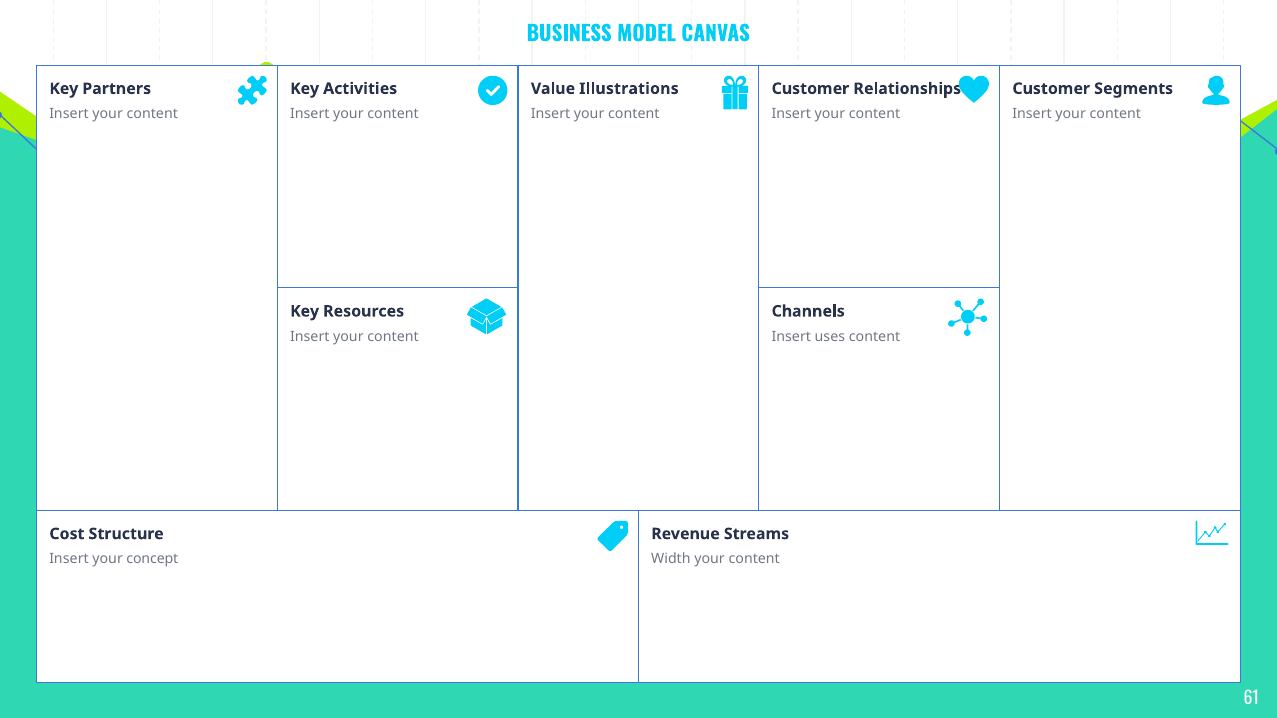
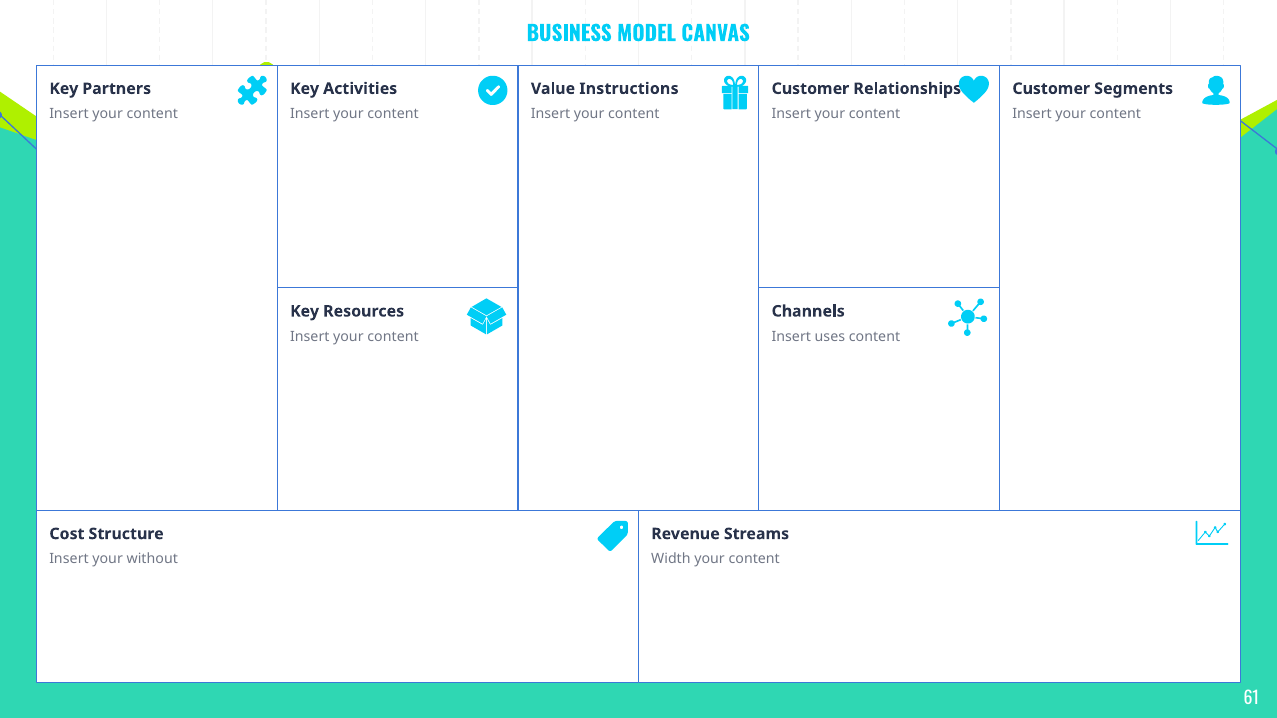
Illustrations: Illustrations -> Instructions
concept: concept -> without
